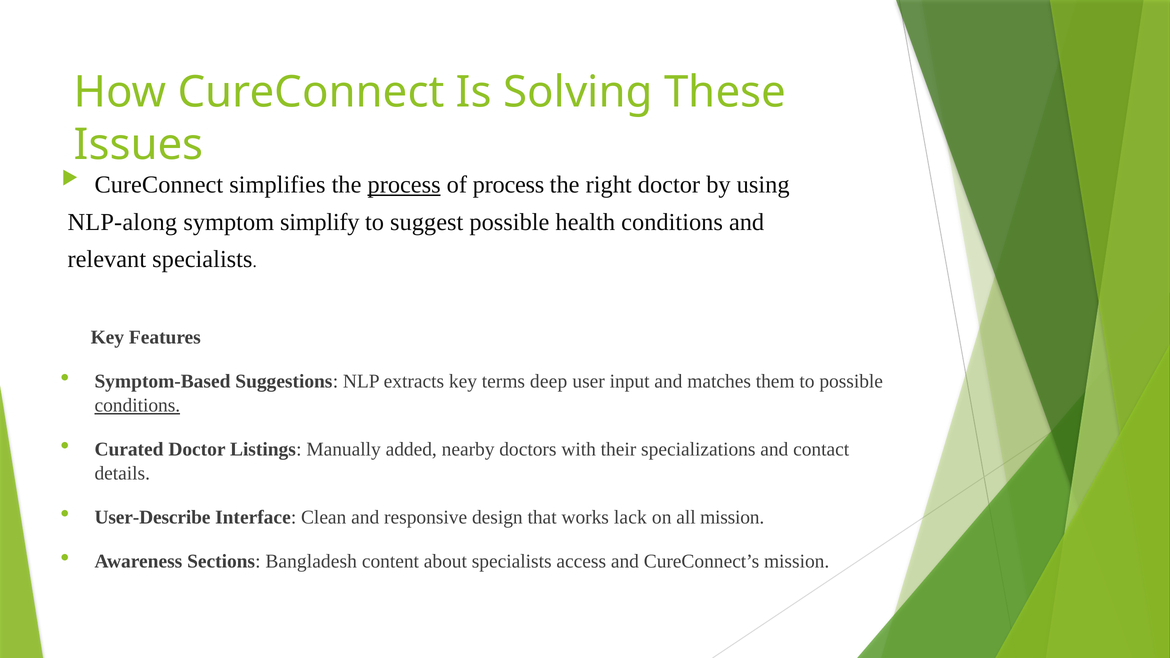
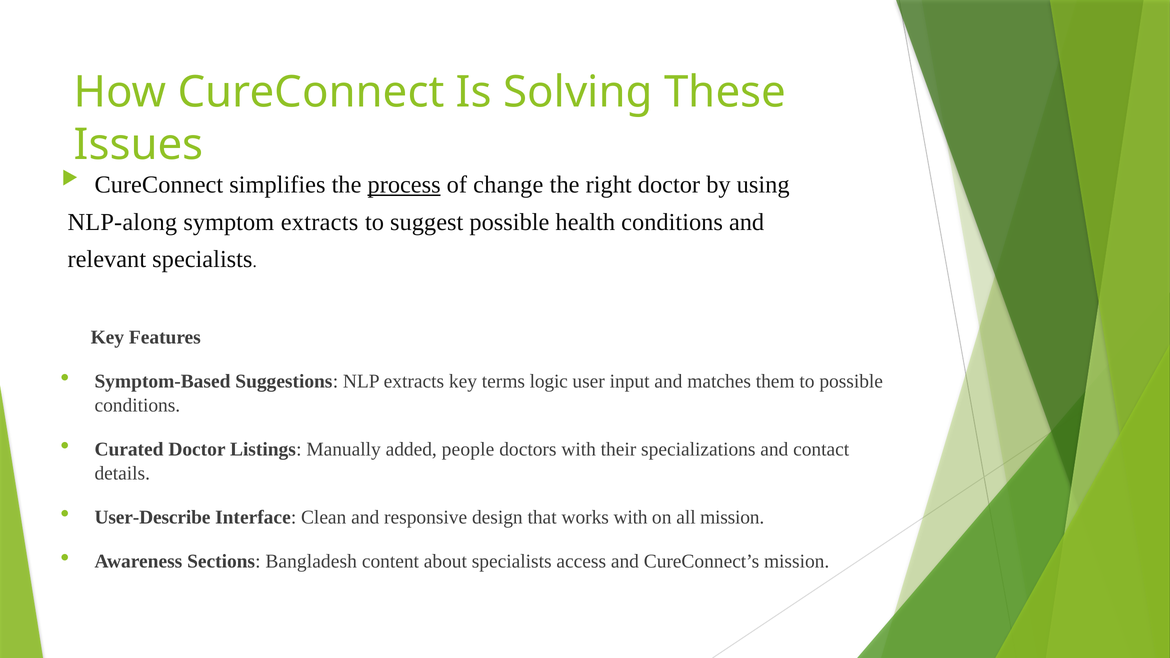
of process: process -> change
symptom simplify: simplify -> extracts
deep: deep -> logic
conditions at (137, 406) underline: present -> none
nearby: nearby -> people
works lack: lack -> with
